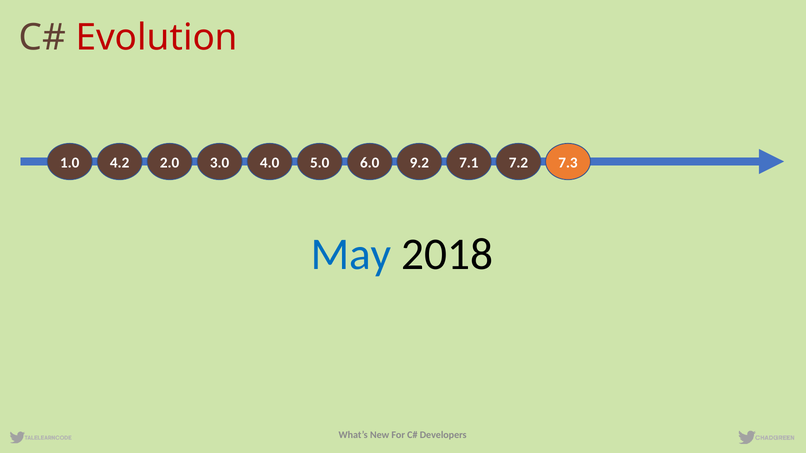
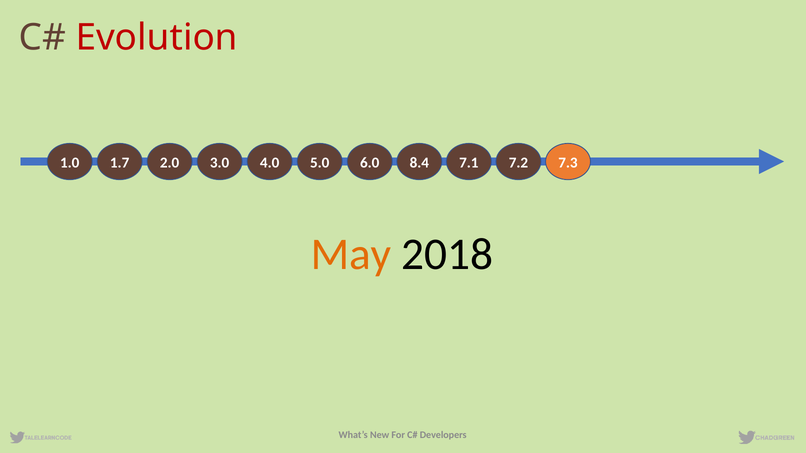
4.2: 4.2 -> 1.7
9.2: 9.2 -> 8.4
May colour: blue -> orange
